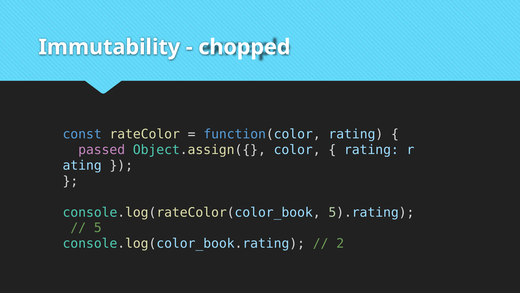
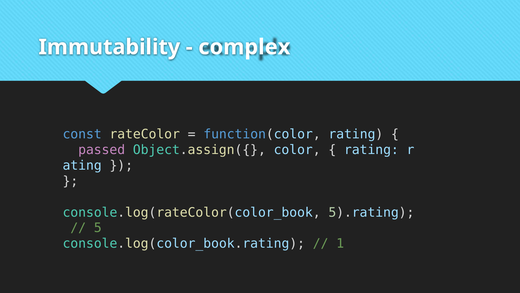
chopped: chopped -> complex
2: 2 -> 1
